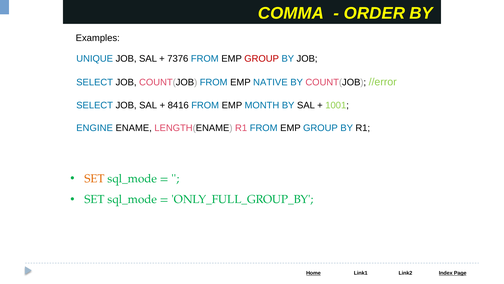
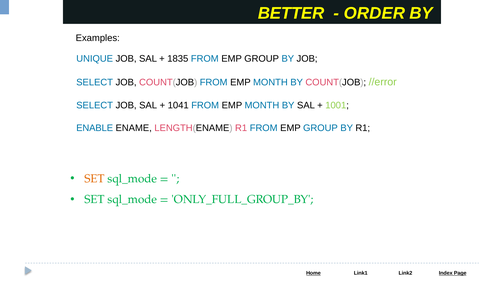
COMMA: COMMA -> BETTER
7376: 7376 -> 1835
GROUP at (262, 59) colour: red -> black
COUNT(JOB FROM EMP NATIVE: NATIVE -> MONTH
8416: 8416 -> 1041
ENGINE: ENGINE -> ENABLE
